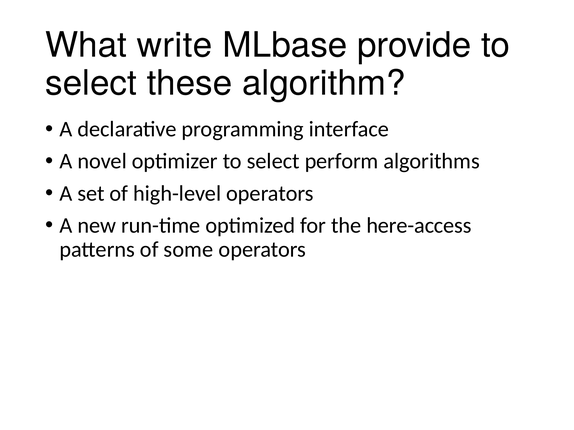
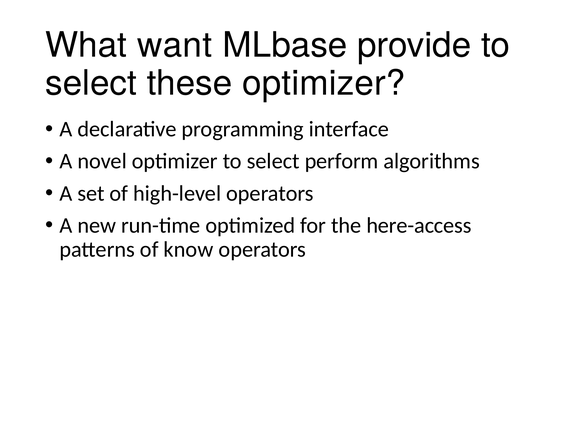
write: write -> want
these algorithm: algorithm -> optimizer
some: some -> know
